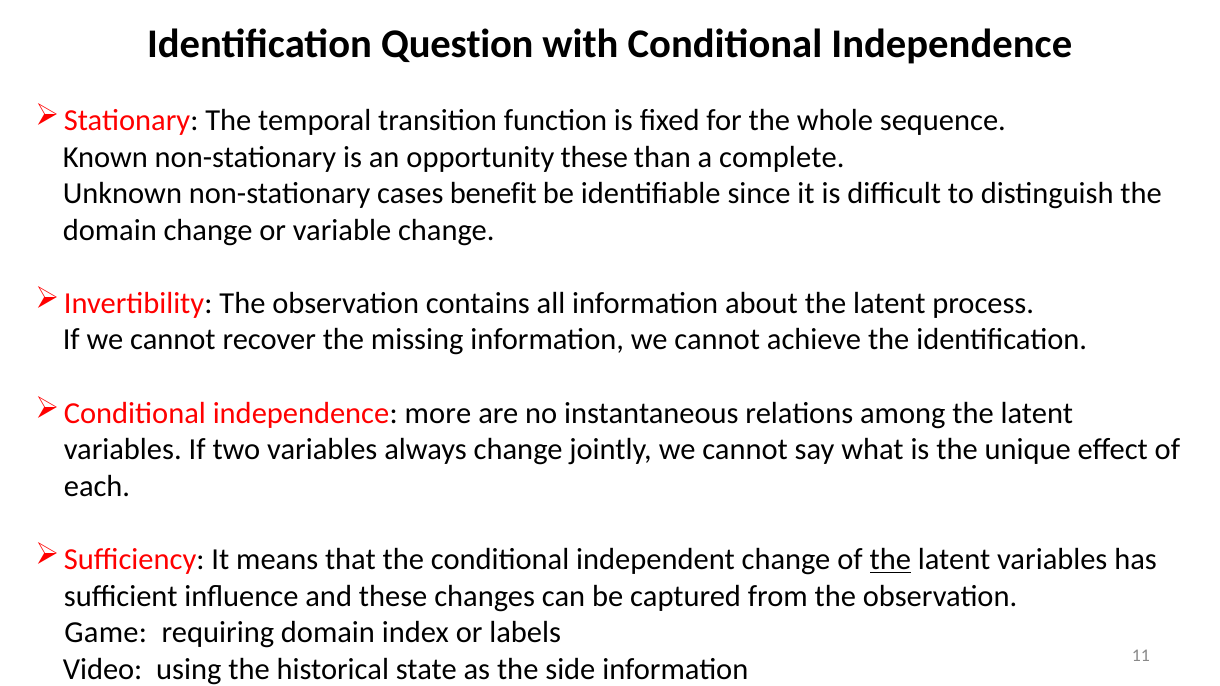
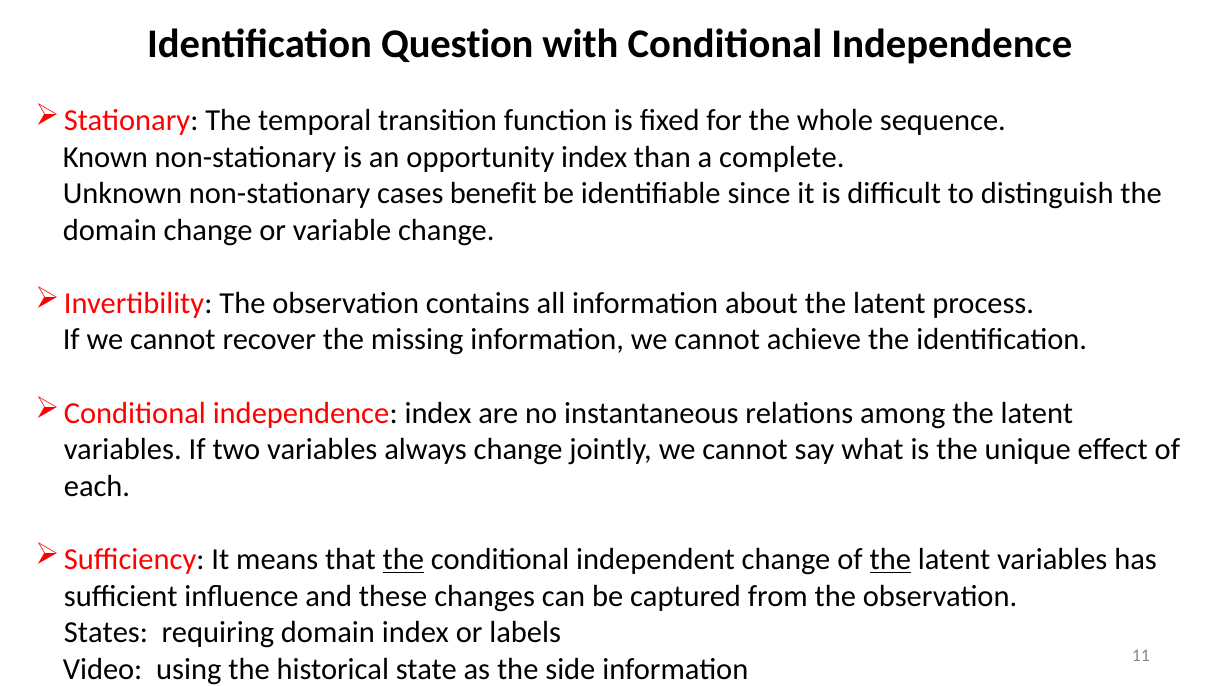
opportunity these: these -> index
independence more: more -> index
the at (403, 560) underline: none -> present
Game: Game -> States
